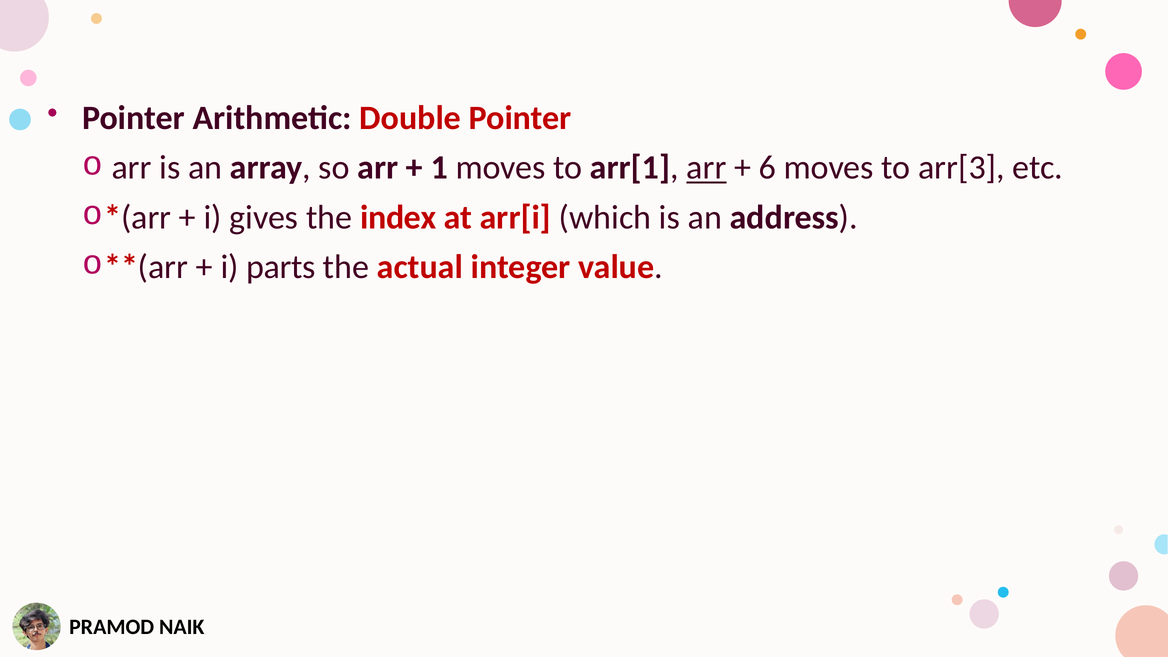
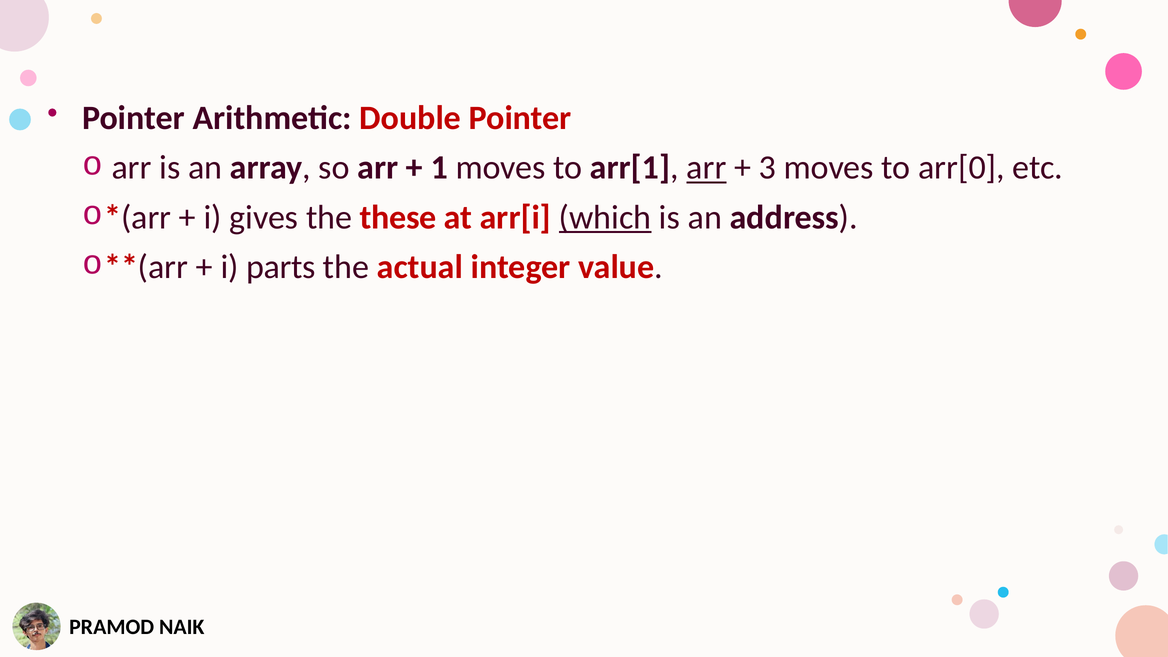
6: 6 -> 3
arr[3: arr[3 -> arr[0
index: index -> these
which underline: none -> present
